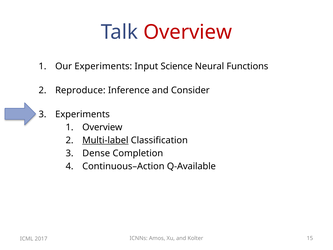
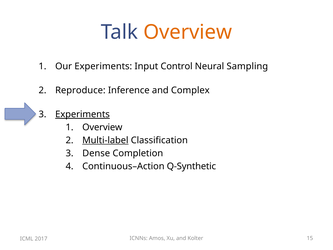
Overview at (188, 32) colour: red -> orange
Science: Science -> Control
Functions: Functions -> Sampling
Consider: Consider -> Complex
Experiments at (83, 114) underline: none -> present
Q-Available: Q-Available -> Q-Synthetic
